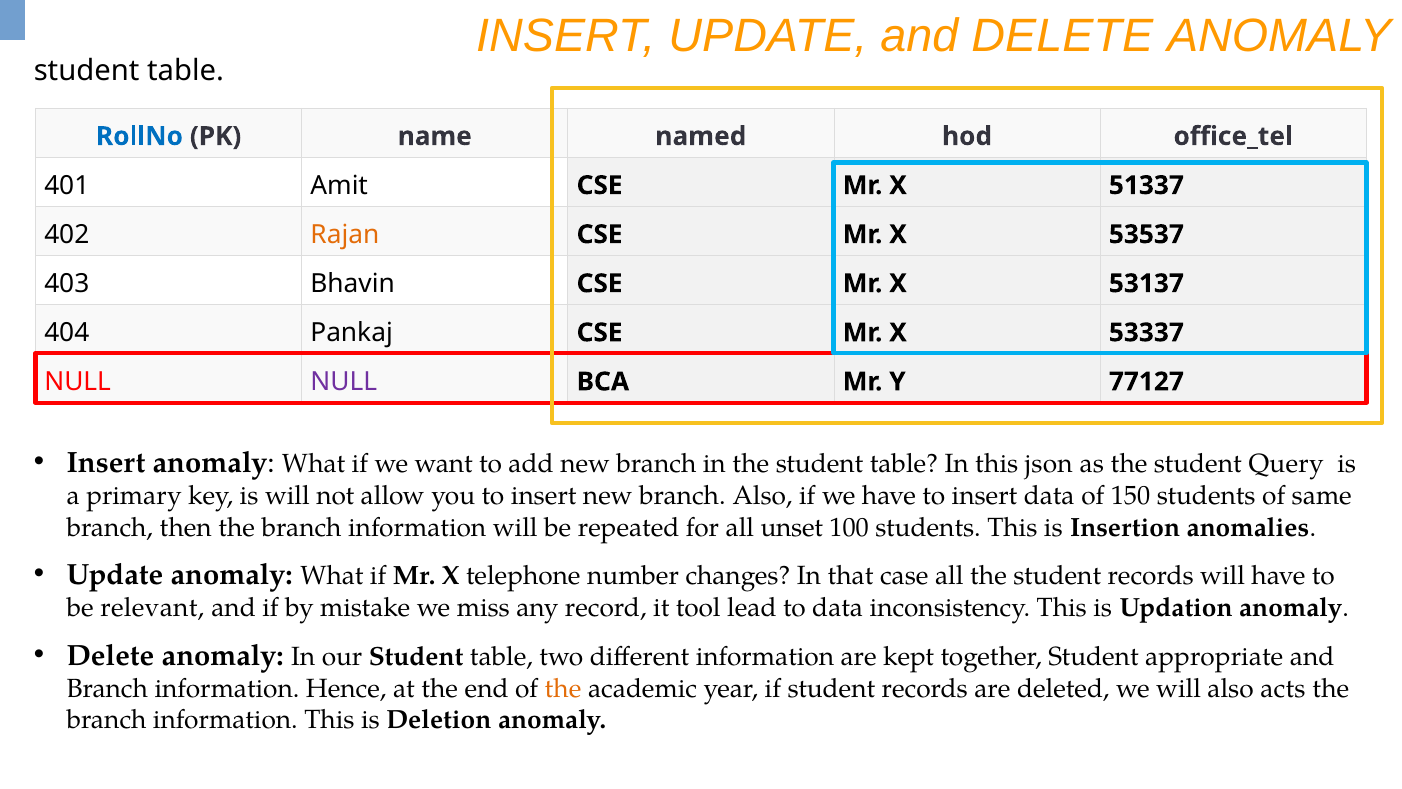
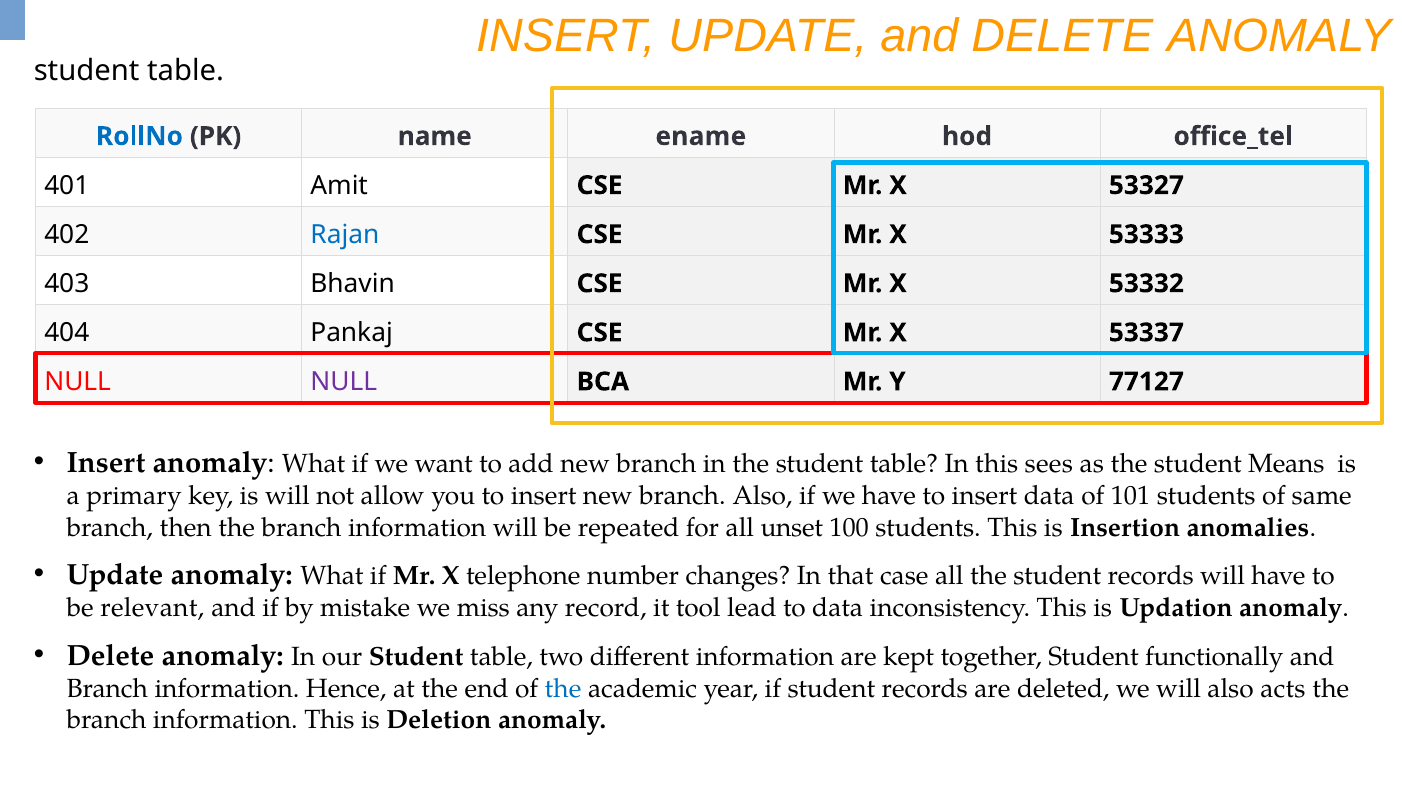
named: named -> ename
51337: 51337 -> 53327
Rajan colour: orange -> blue
53537: 53537 -> 53333
53137: 53137 -> 53332
json: json -> sees
Query: Query -> Means
150: 150 -> 101
appropriate: appropriate -> functionally
the at (563, 688) colour: orange -> blue
